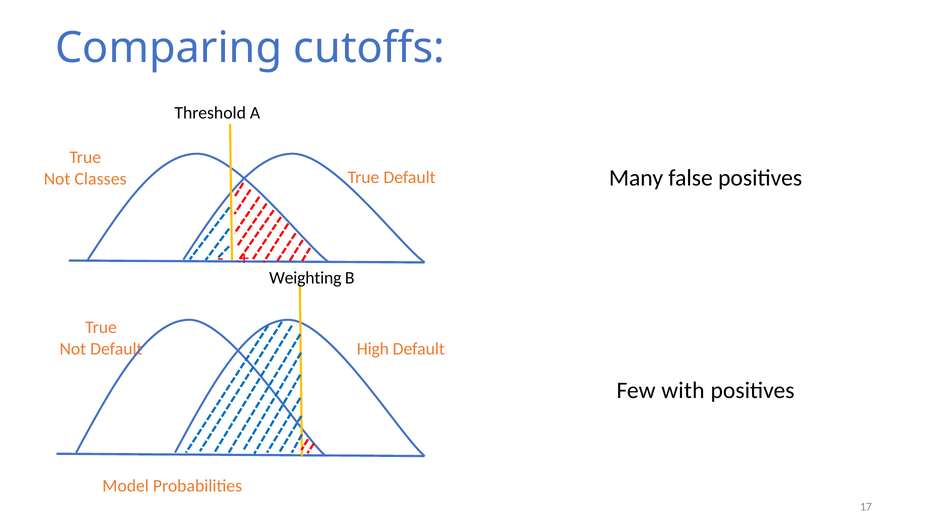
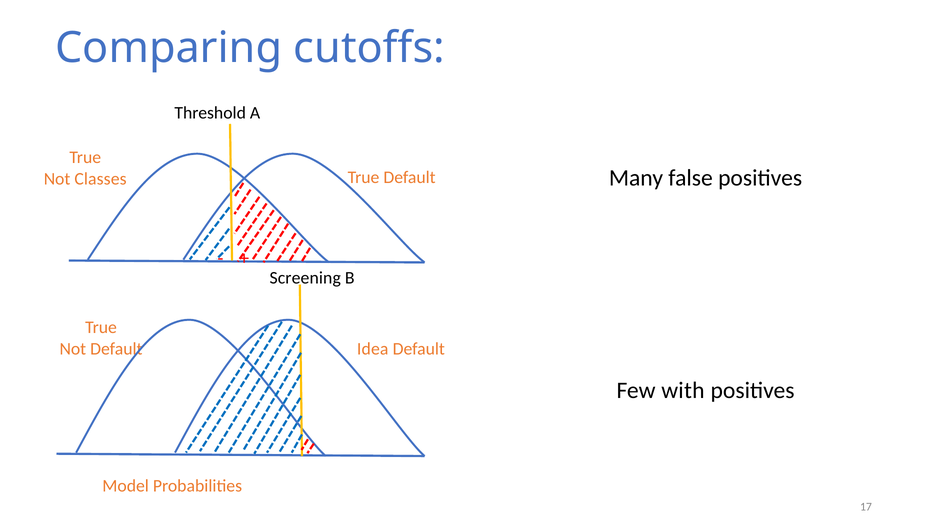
Weighting: Weighting -> Screening
High: High -> Idea
